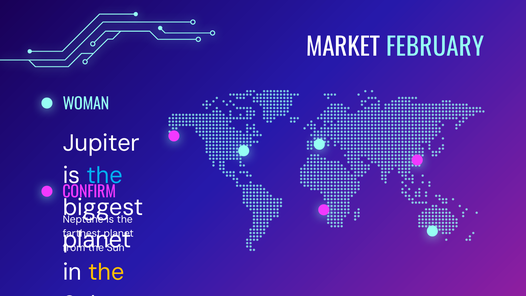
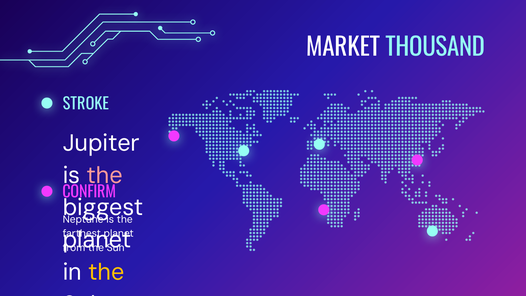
FEBRUARY: FEBRUARY -> THOUSAND
WOMAN: WOMAN -> STROKE
the at (105, 175) colour: light blue -> pink
